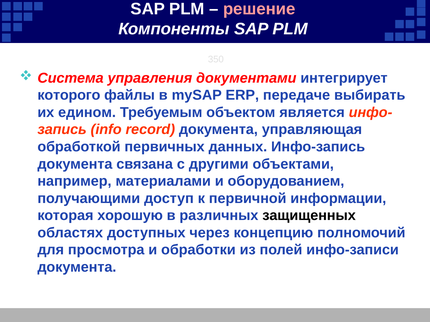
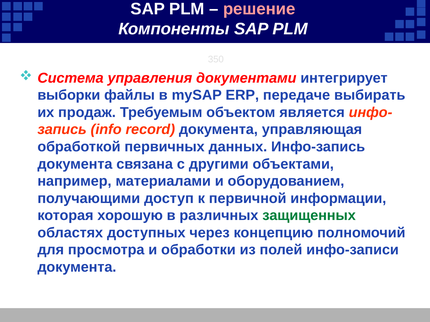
которого: которого -> выборки
едином: едином -> продаж
защищенных colour: black -> green
